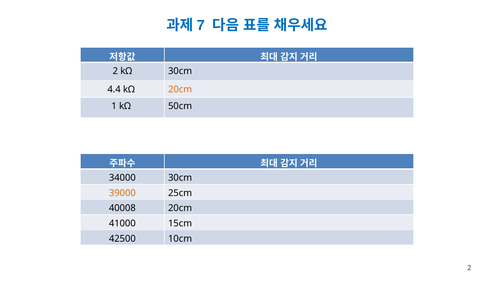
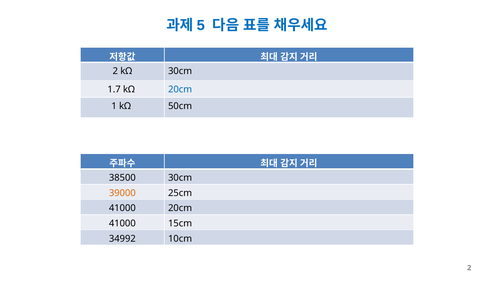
7: 7 -> 5
4.4: 4.4 -> 1.7
20cm at (180, 89) colour: orange -> blue
34000: 34000 -> 38500
40008 at (122, 208): 40008 -> 41000
42500: 42500 -> 34992
